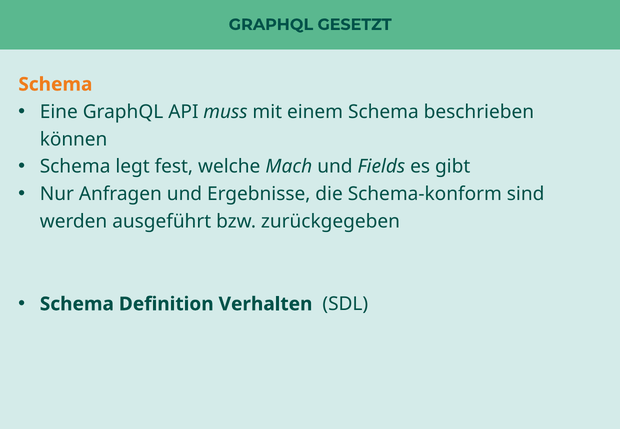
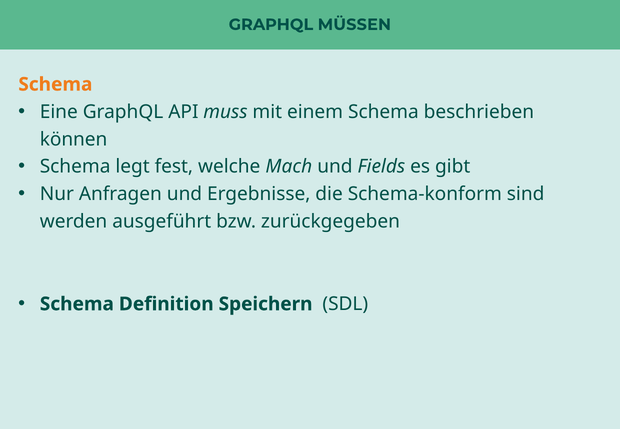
GESETZT: GESETZT -> MÜSSEN
Verhalten: Verhalten -> Speichern
